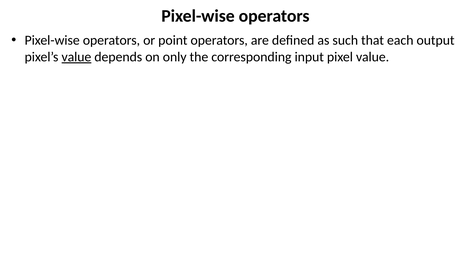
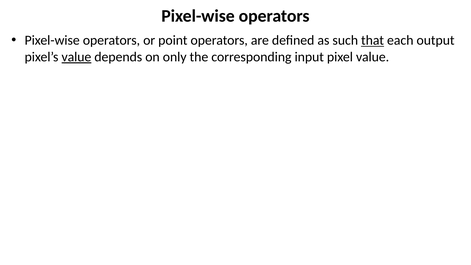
that underline: none -> present
